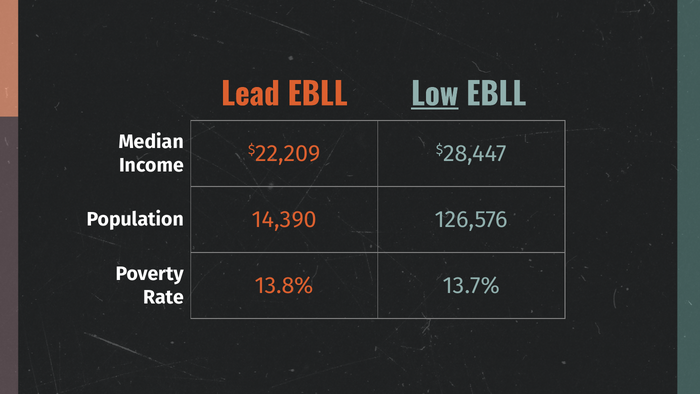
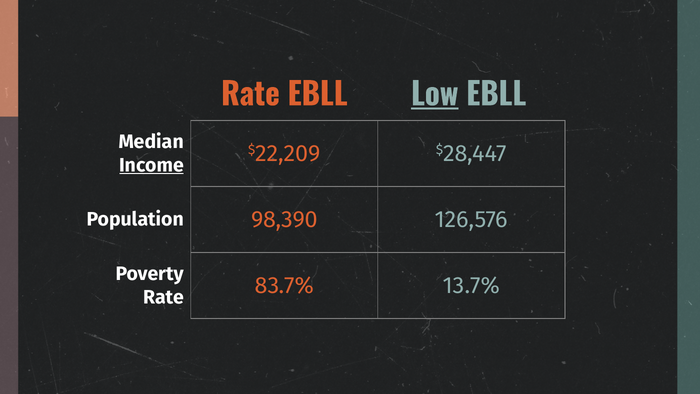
Lead at (250, 95): Lead -> Rate
Income underline: none -> present
14,390: 14,390 -> 98,390
13.8%: 13.8% -> 83.7%
